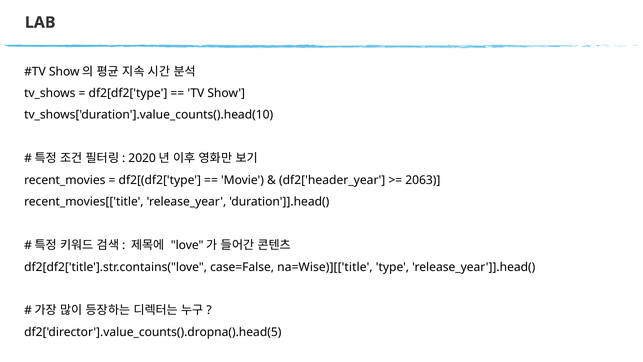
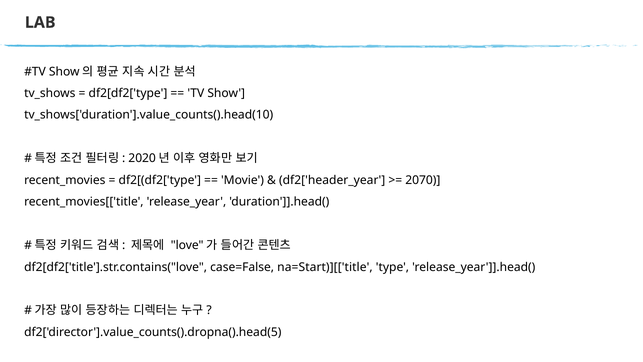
2063: 2063 -> 2070
na=Wise)][['title: na=Wise)][['title -> na=Start)][['title
